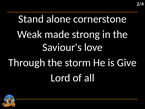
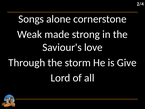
Stand: Stand -> Songs
